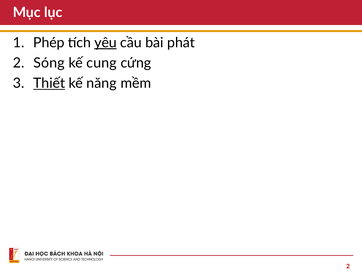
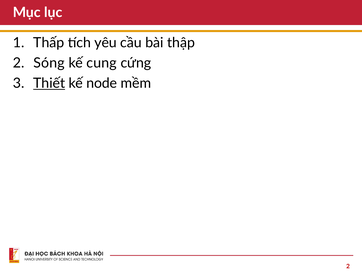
Phép: Phép -> Thấp
yêu underline: present -> none
phát: phát -> thập
năng: năng -> node
